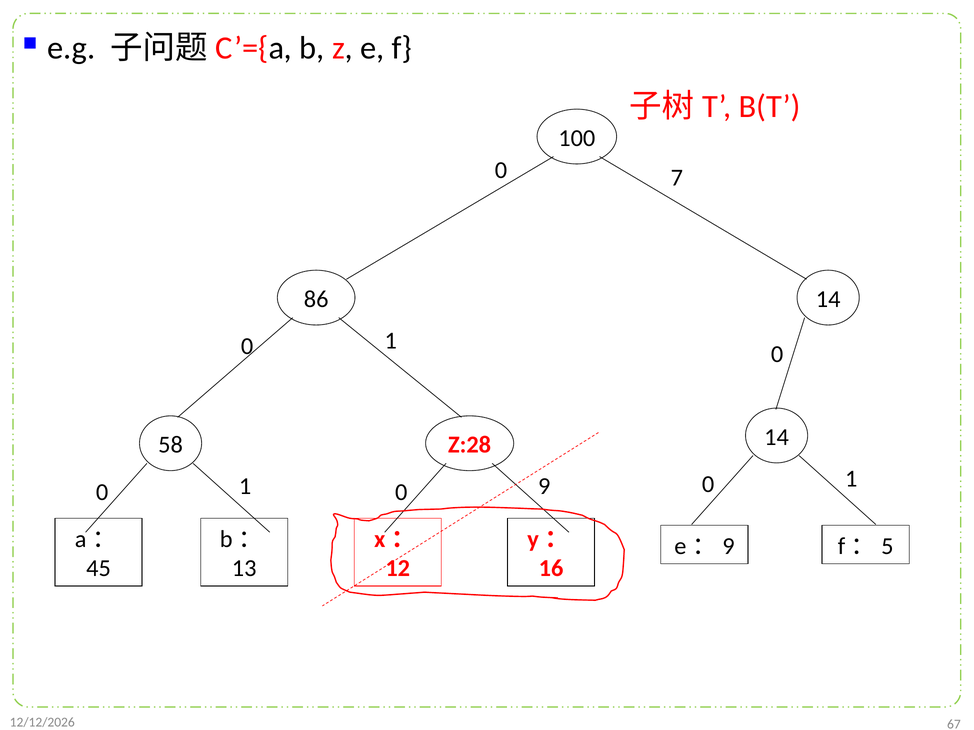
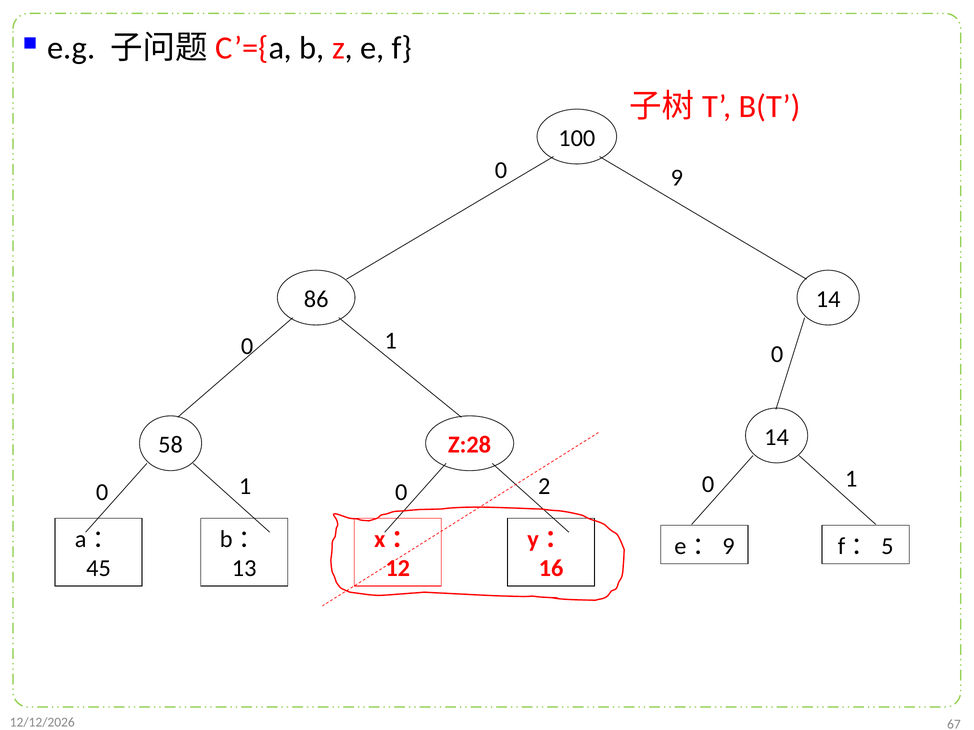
7: 7 -> 9
9: 9 -> 2
